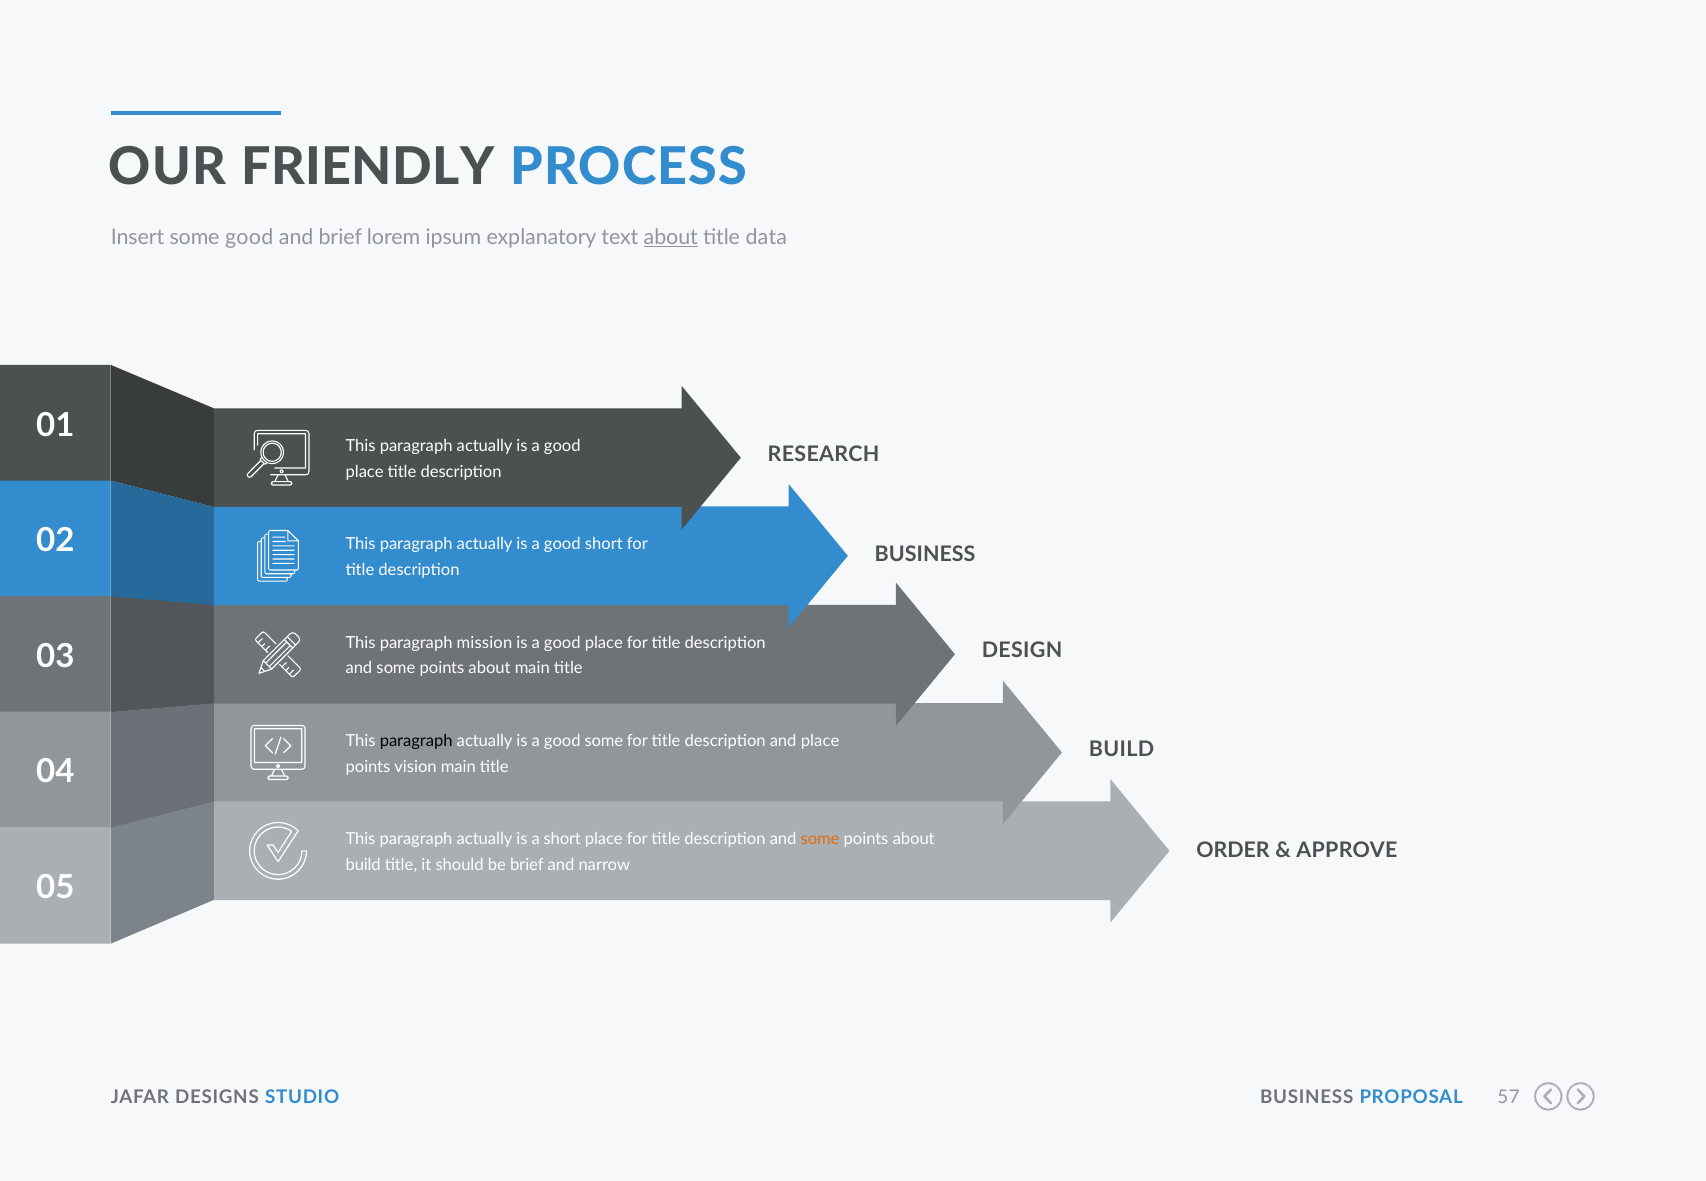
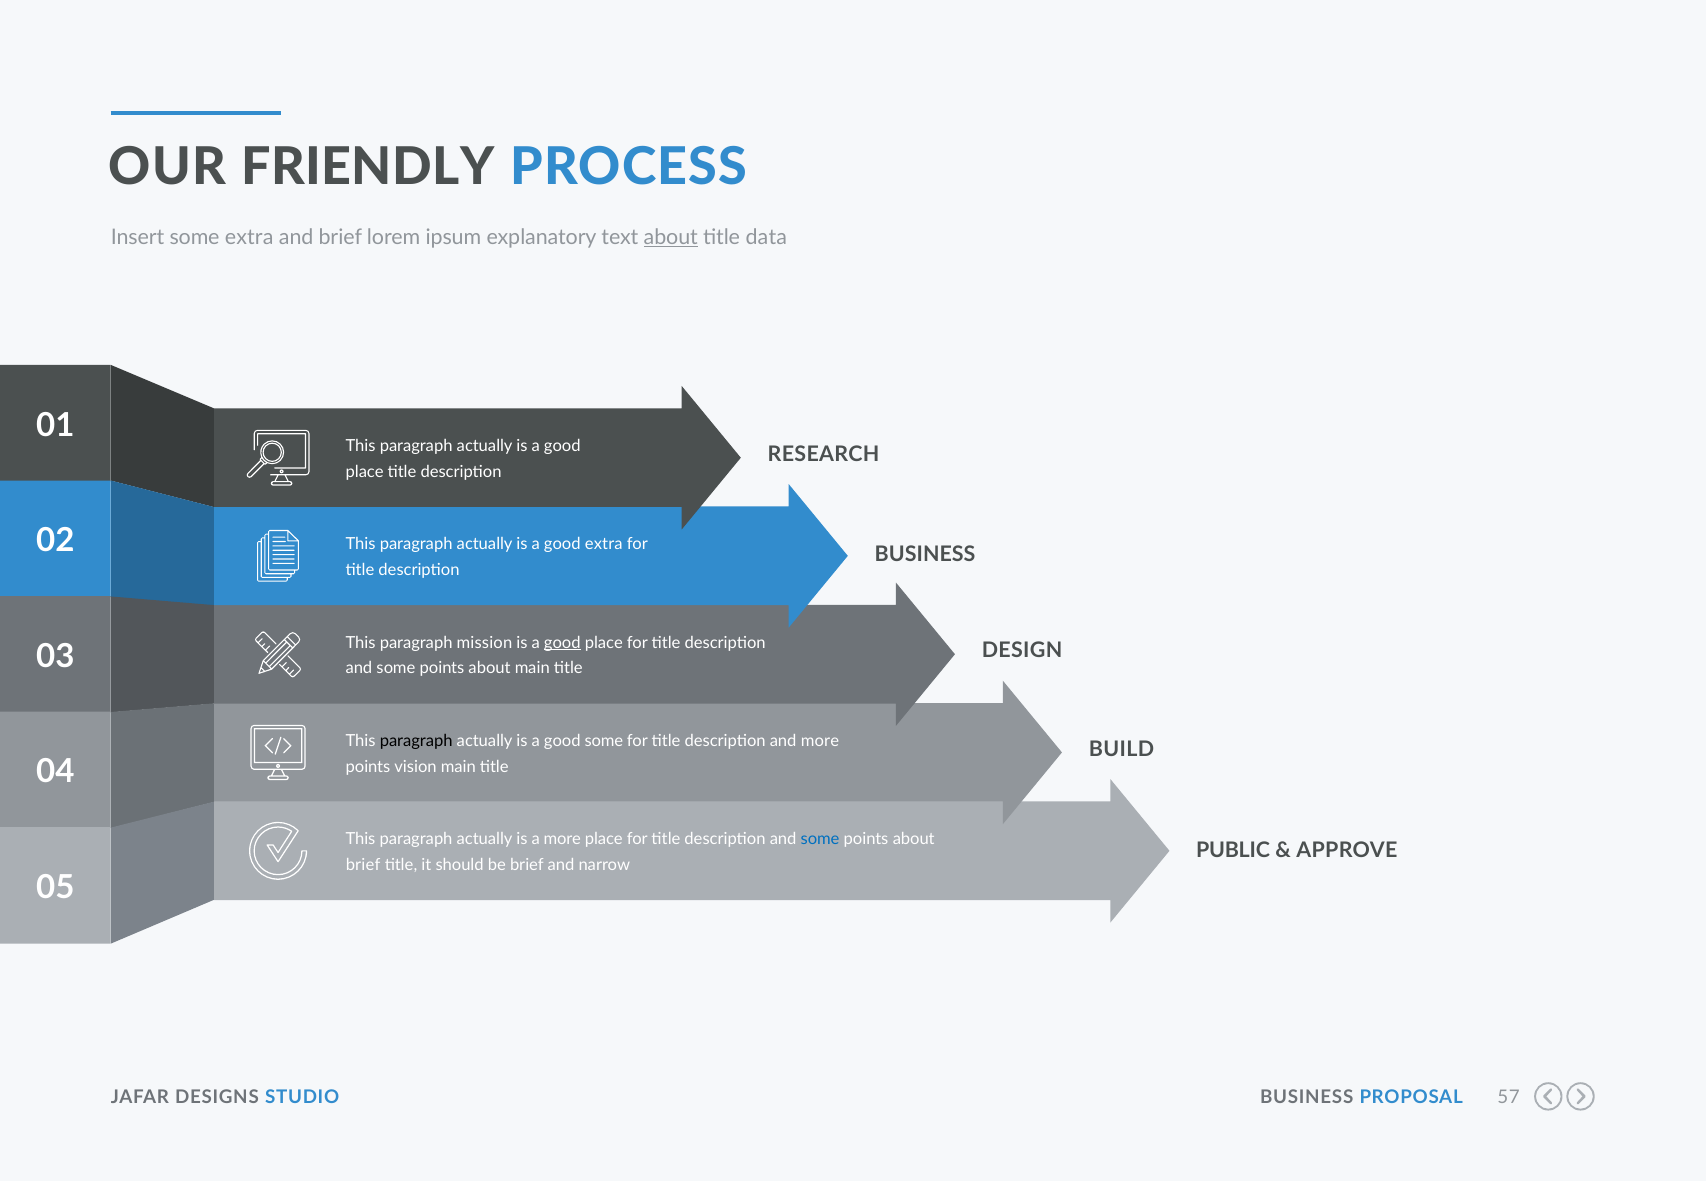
some good: good -> extra
good short: short -> extra
good at (562, 643) underline: none -> present
and place: place -> more
a short: short -> more
some at (820, 839) colour: orange -> blue
ORDER: ORDER -> PUBLIC
build at (363, 865): build -> brief
